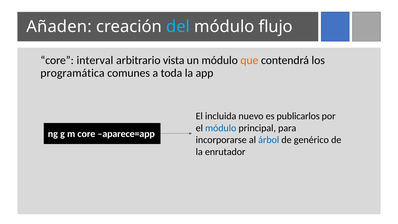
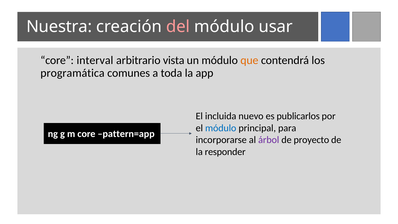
Añaden: Añaden -> Nuestra
del colour: light blue -> pink
flujo: flujo -> usar
aparece=app: aparece=app -> pattern=app
árbol colour: blue -> purple
genérico: genérico -> proyecto
enrutador: enrutador -> responder
